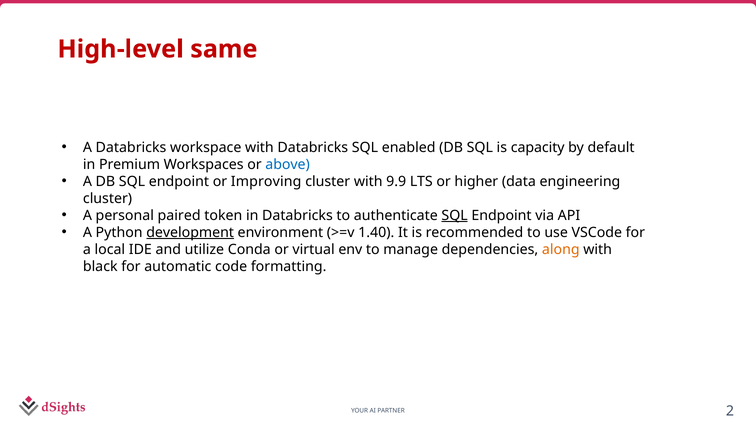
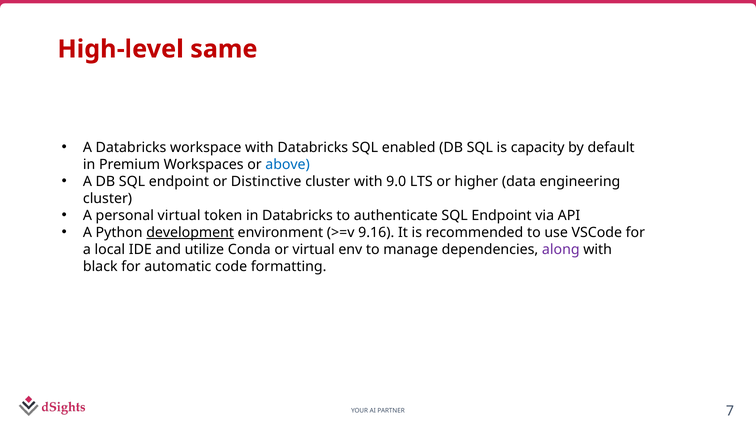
Improving: Improving -> Distinctive
9.9: 9.9 -> 9.0
personal paired: paired -> virtual
SQL at (455, 216) underline: present -> none
1.40: 1.40 -> 9.16
along colour: orange -> purple
2: 2 -> 7
